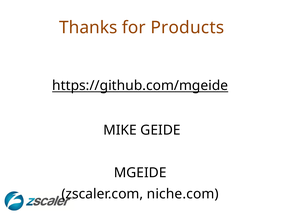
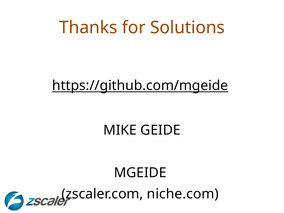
Products: Products -> Solutions
